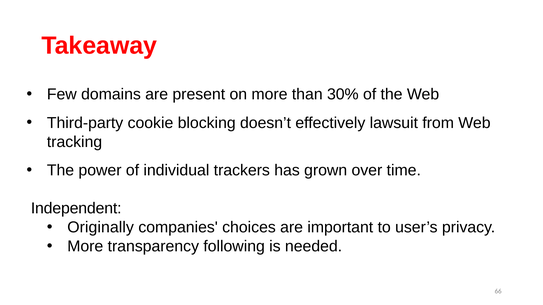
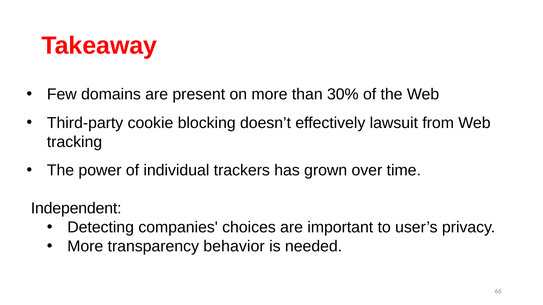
Originally: Originally -> Detecting
following: following -> behavior
